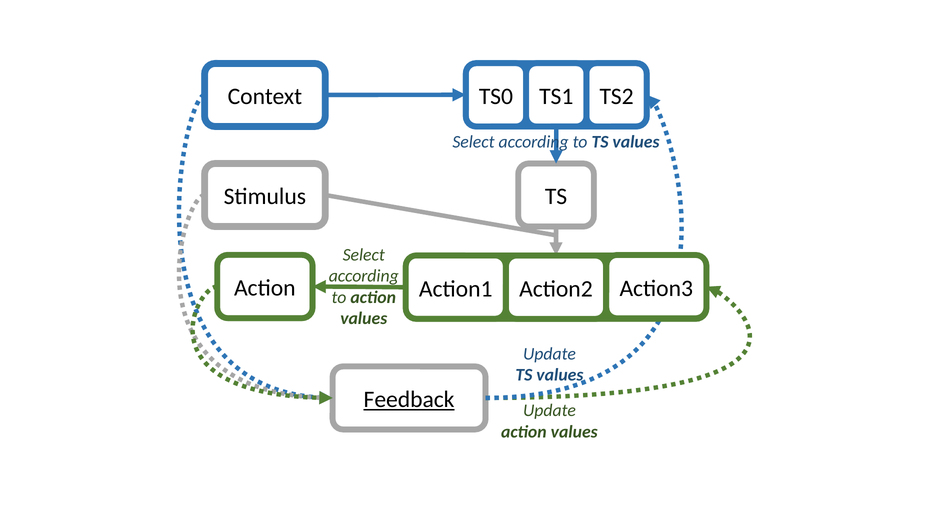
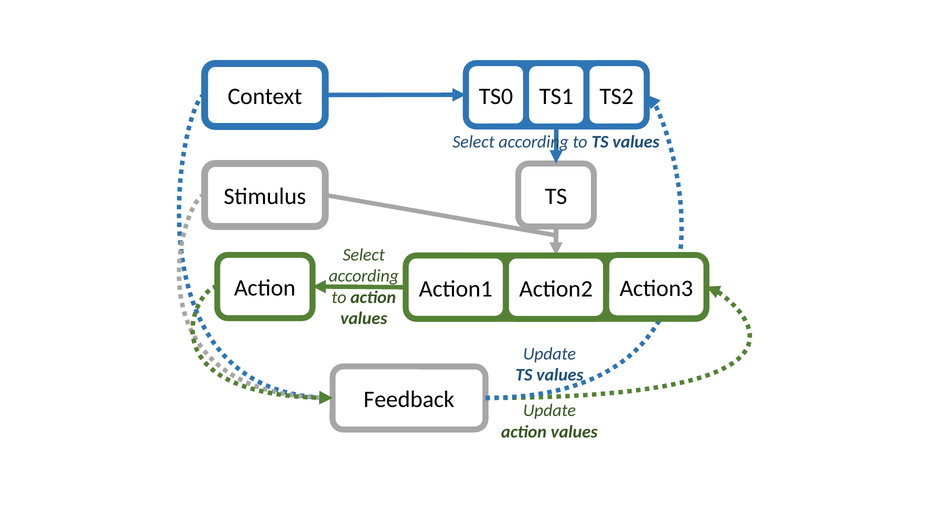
Feedback underline: present -> none
